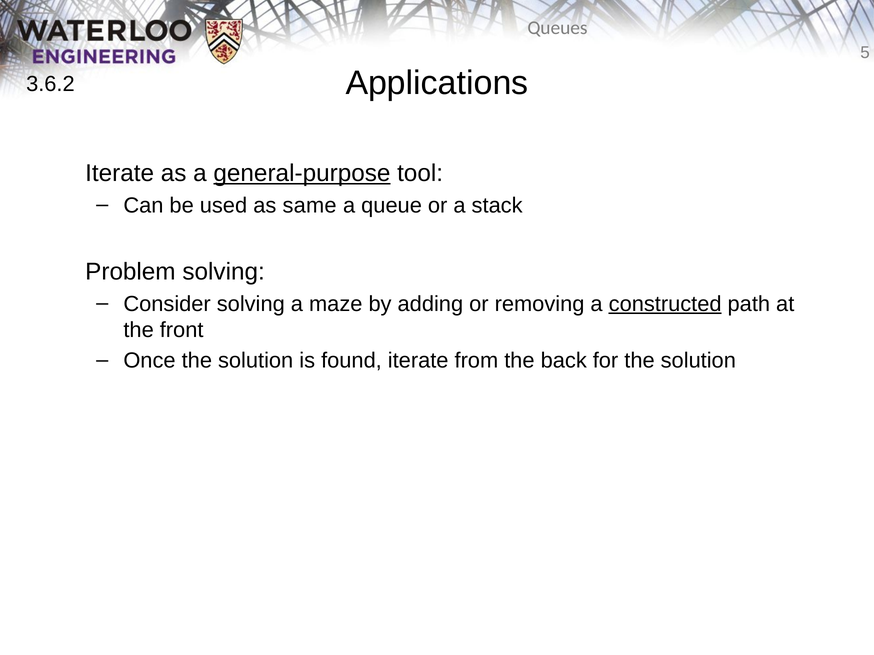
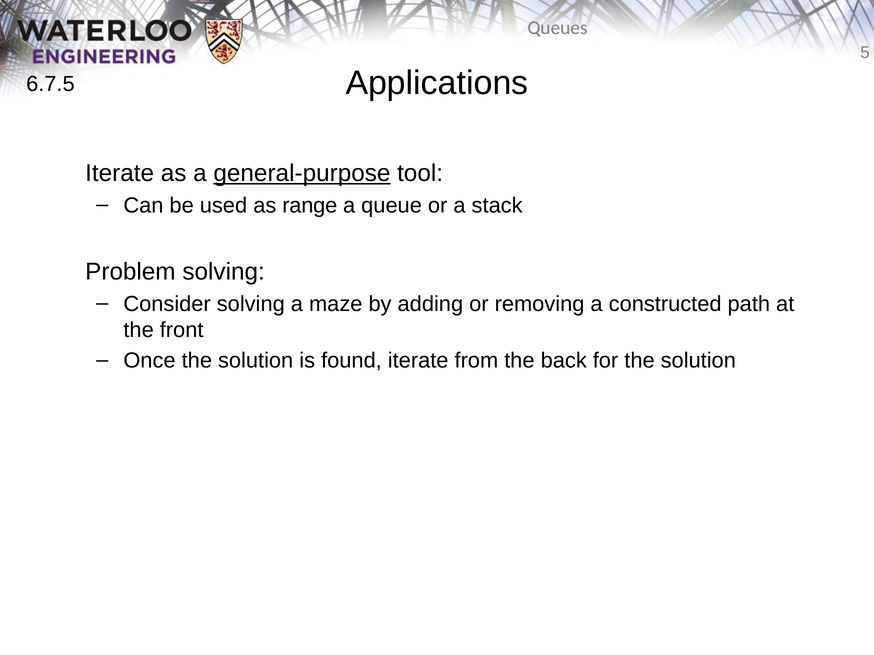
3.6.2: 3.6.2 -> 6.7.5
same: same -> range
constructed underline: present -> none
